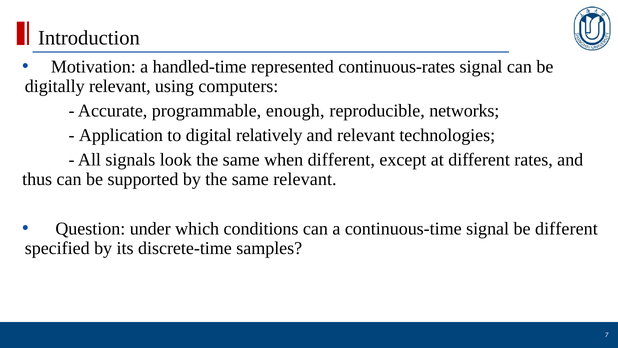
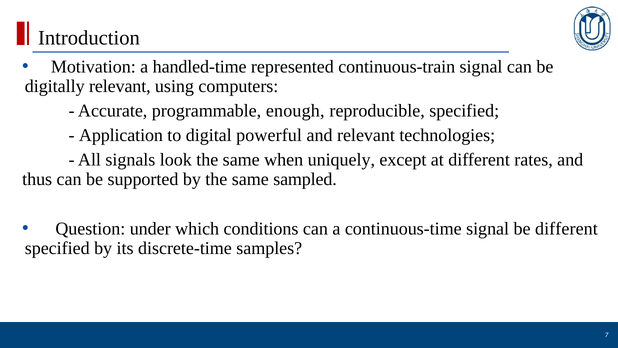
continuous-rates: continuous-rates -> continuous-train
reproducible networks: networks -> specified
relatively: relatively -> powerful
when different: different -> uniquely
same relevant: relevant -> sampled
